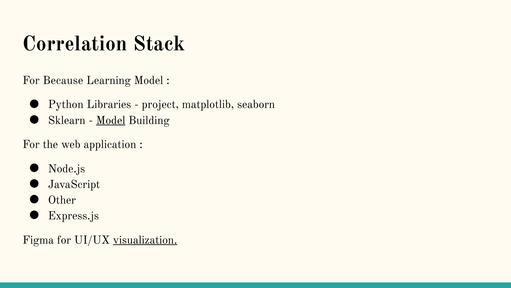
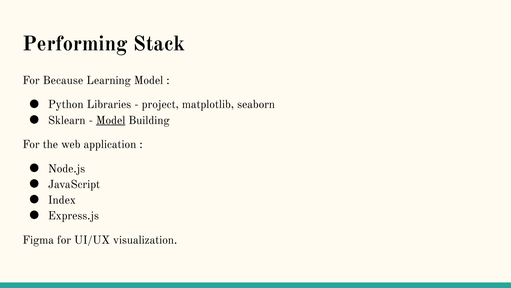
Correlation: Correlation -> Performing
Other: Other -> Index
visualization underline: present -> none
